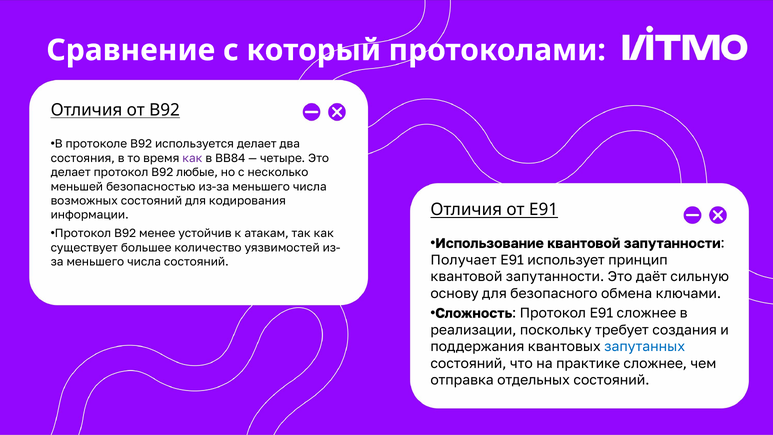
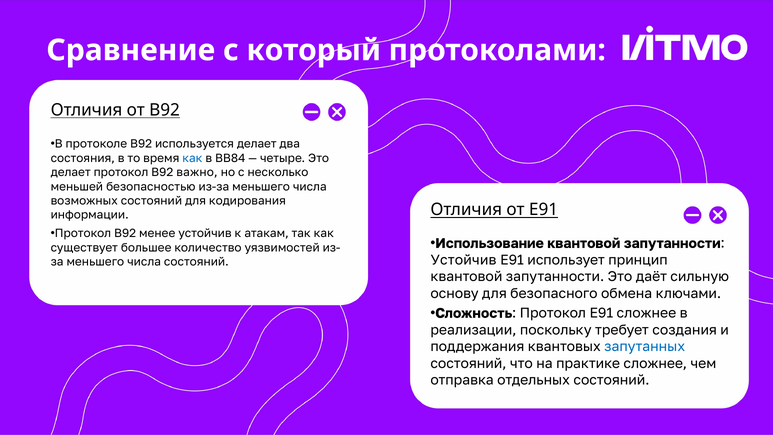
как at (192, 158) colour: purple -> blue
любые: любые -> важно
Получает at (464, 260): Получает -> Устойчив
